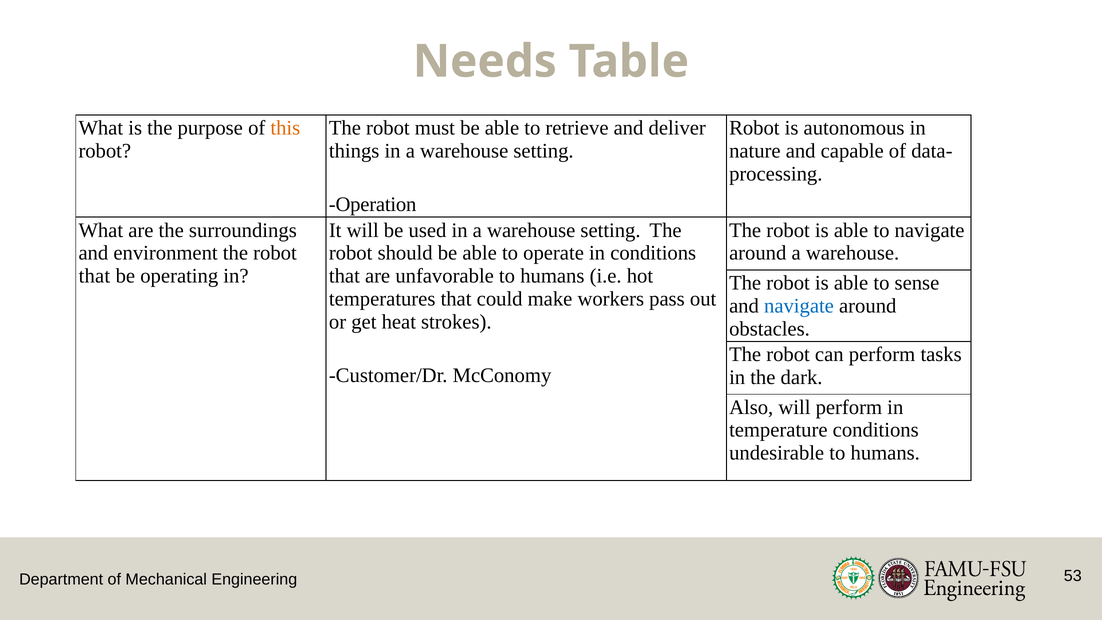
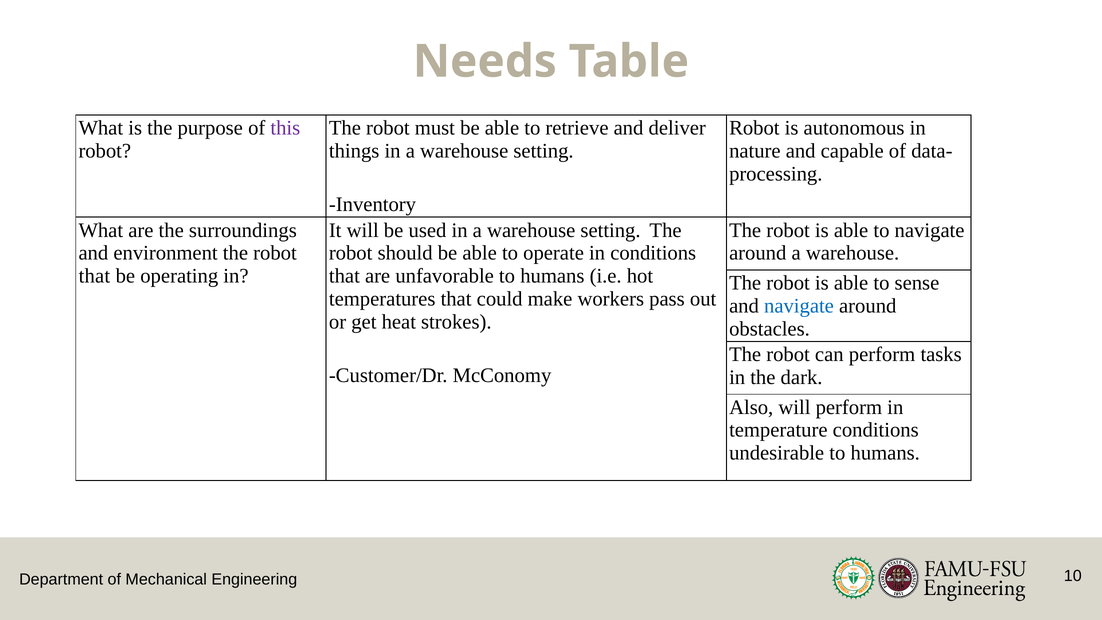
this colour: orange -> purple
Operation: Operation -> Inventory
53: 53 -> 10
